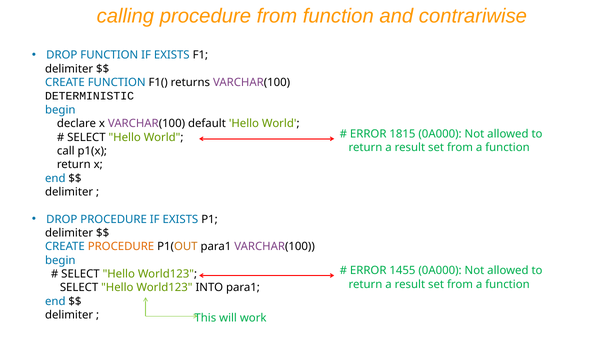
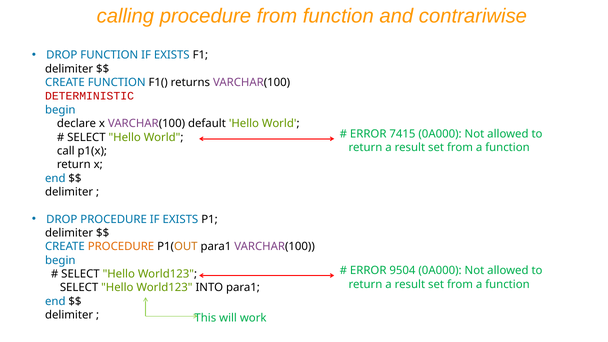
DETERMINISTIC colour: black -> red
1815: 1815 -> 7415
1455: 1455 -> 9504
